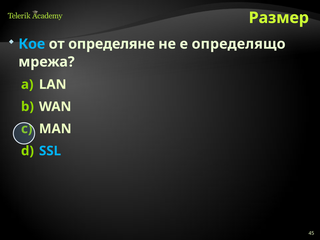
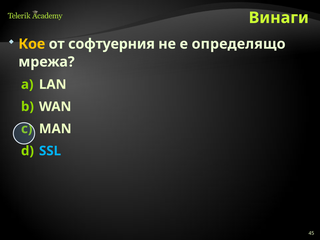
Рaзмер: Рaзмер -> Винаги
Кое colour: light blue -> yellow
определяне: определяне -> софтуерния
